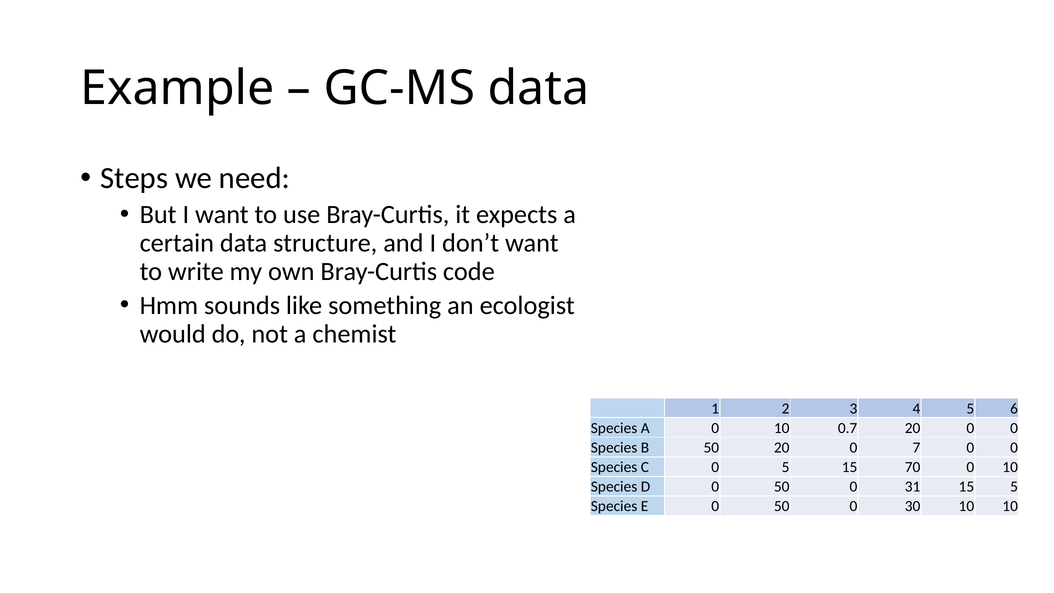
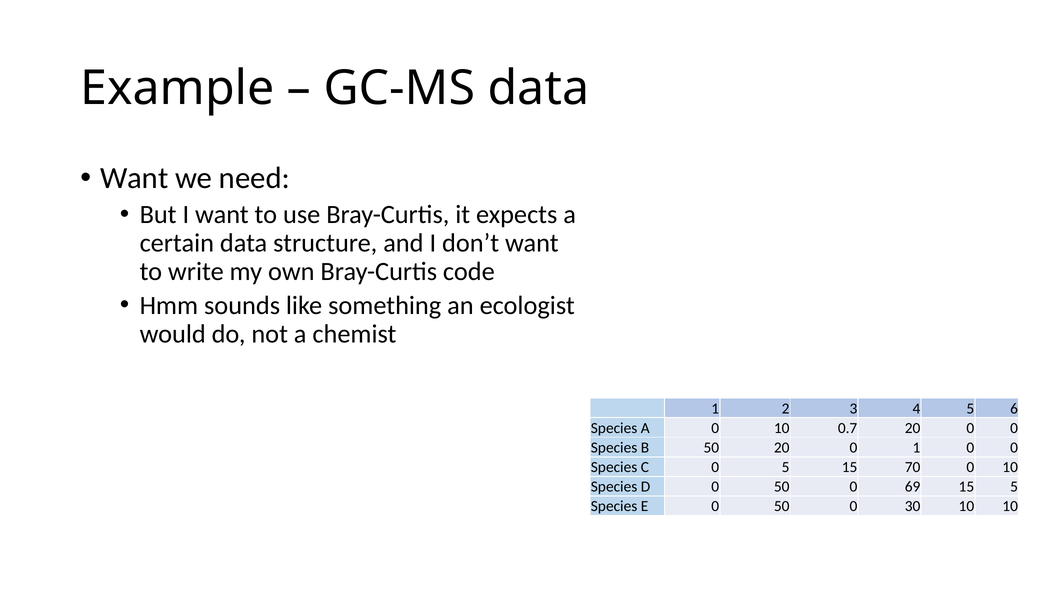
Steps at (134, 178): Steps -> Want
0 7: 7 -> 1
31: 31 -> 69
